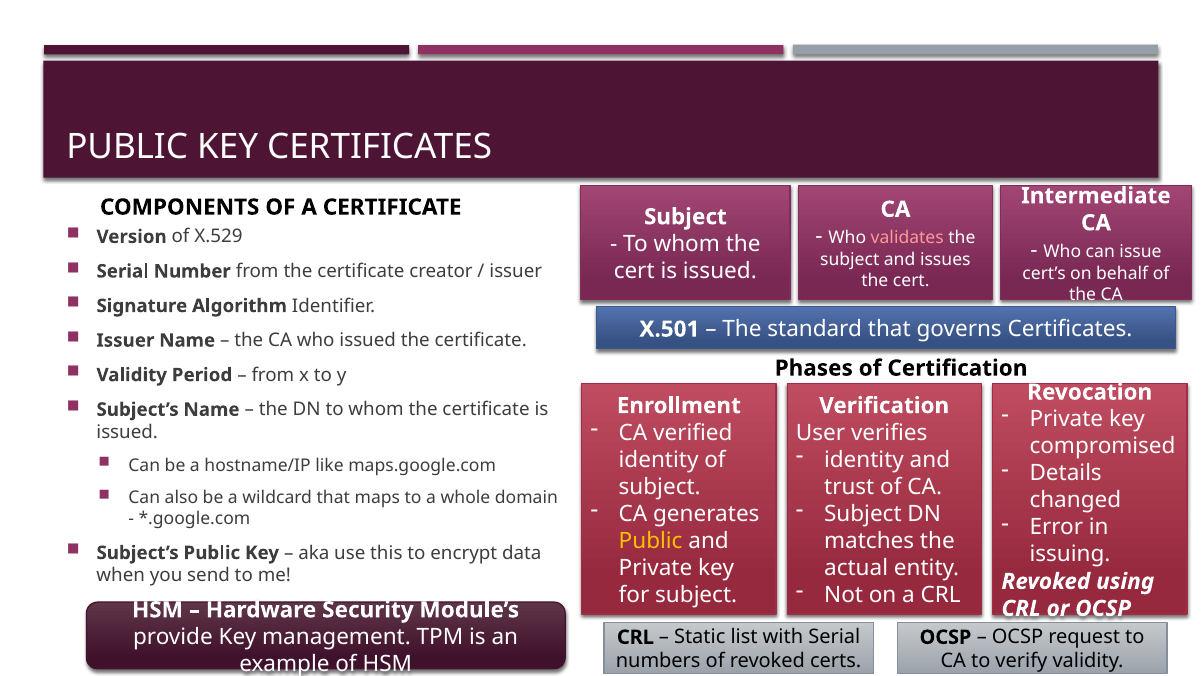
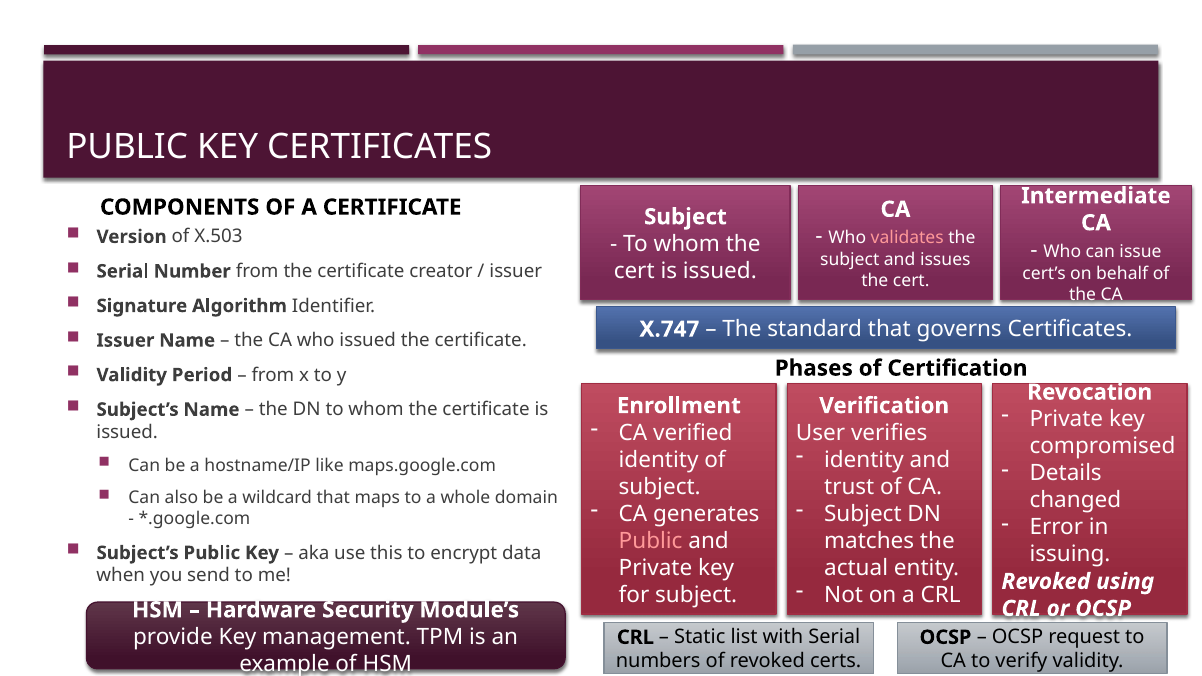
X.529: X.529 -> X.503
X.501: X.501 -> X.747
Public at (651, 541) colour: yellow -> pink
